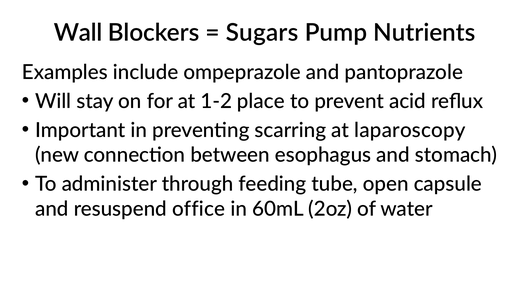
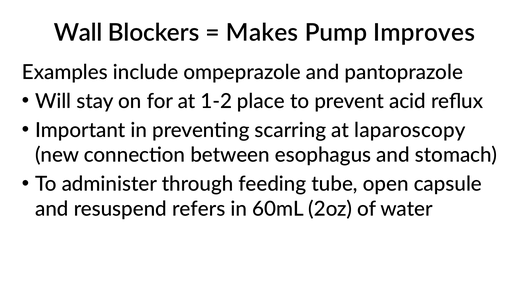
Sugars: Sugars -> Makes
Nutrients: Nutrients -> Improves
office: office -> refers
